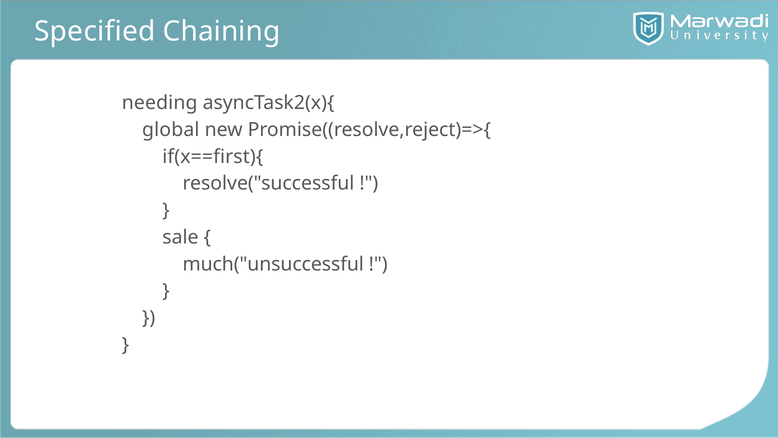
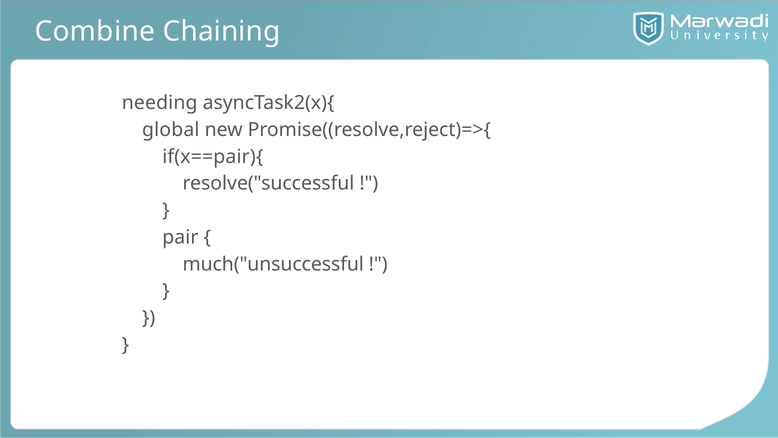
Specified: Specified -> Combine
if(x==first){: if(x==first){ -> if(x==pair){
sale: sale -> pair
